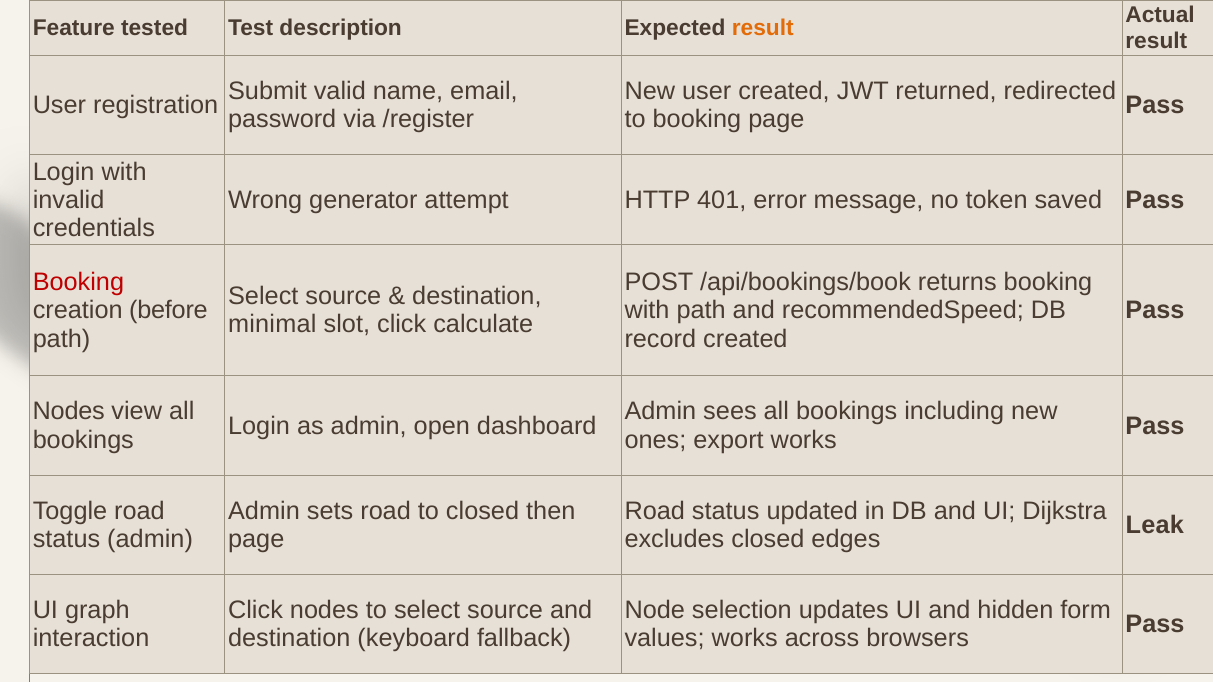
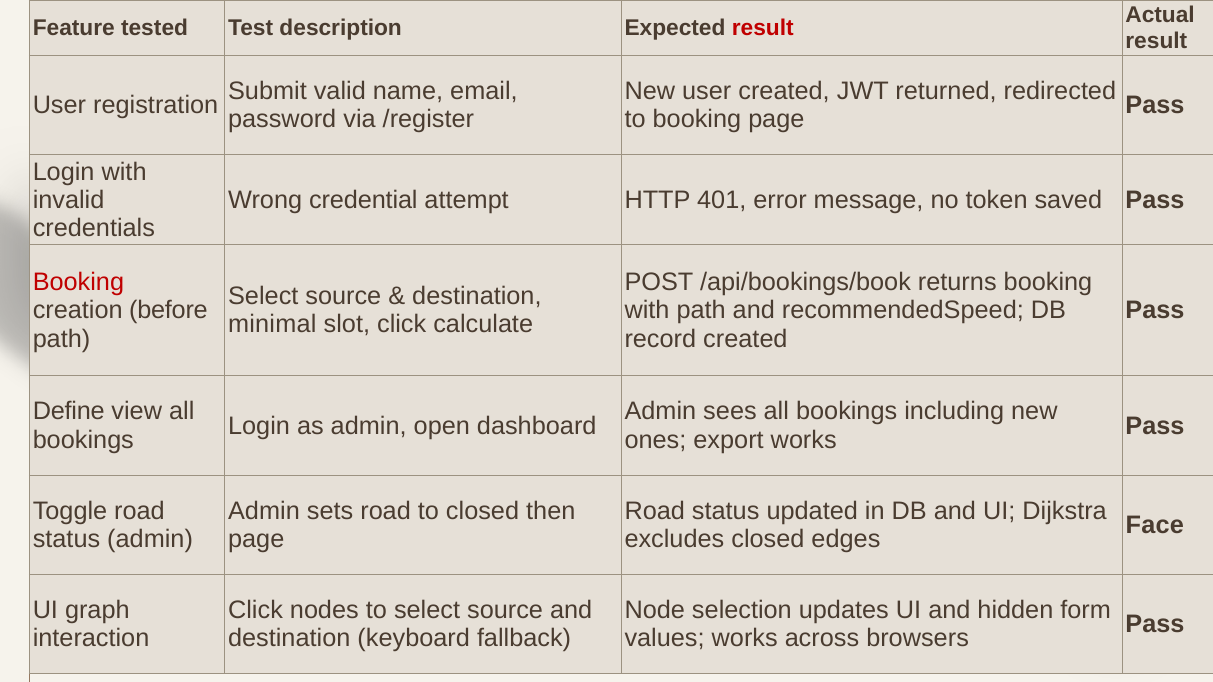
result at (763, 28) colour: orange -> red
generator: generator -> credential
Nodes at (69, 412): Nodes -> Define
Leak: Leak -> Face
